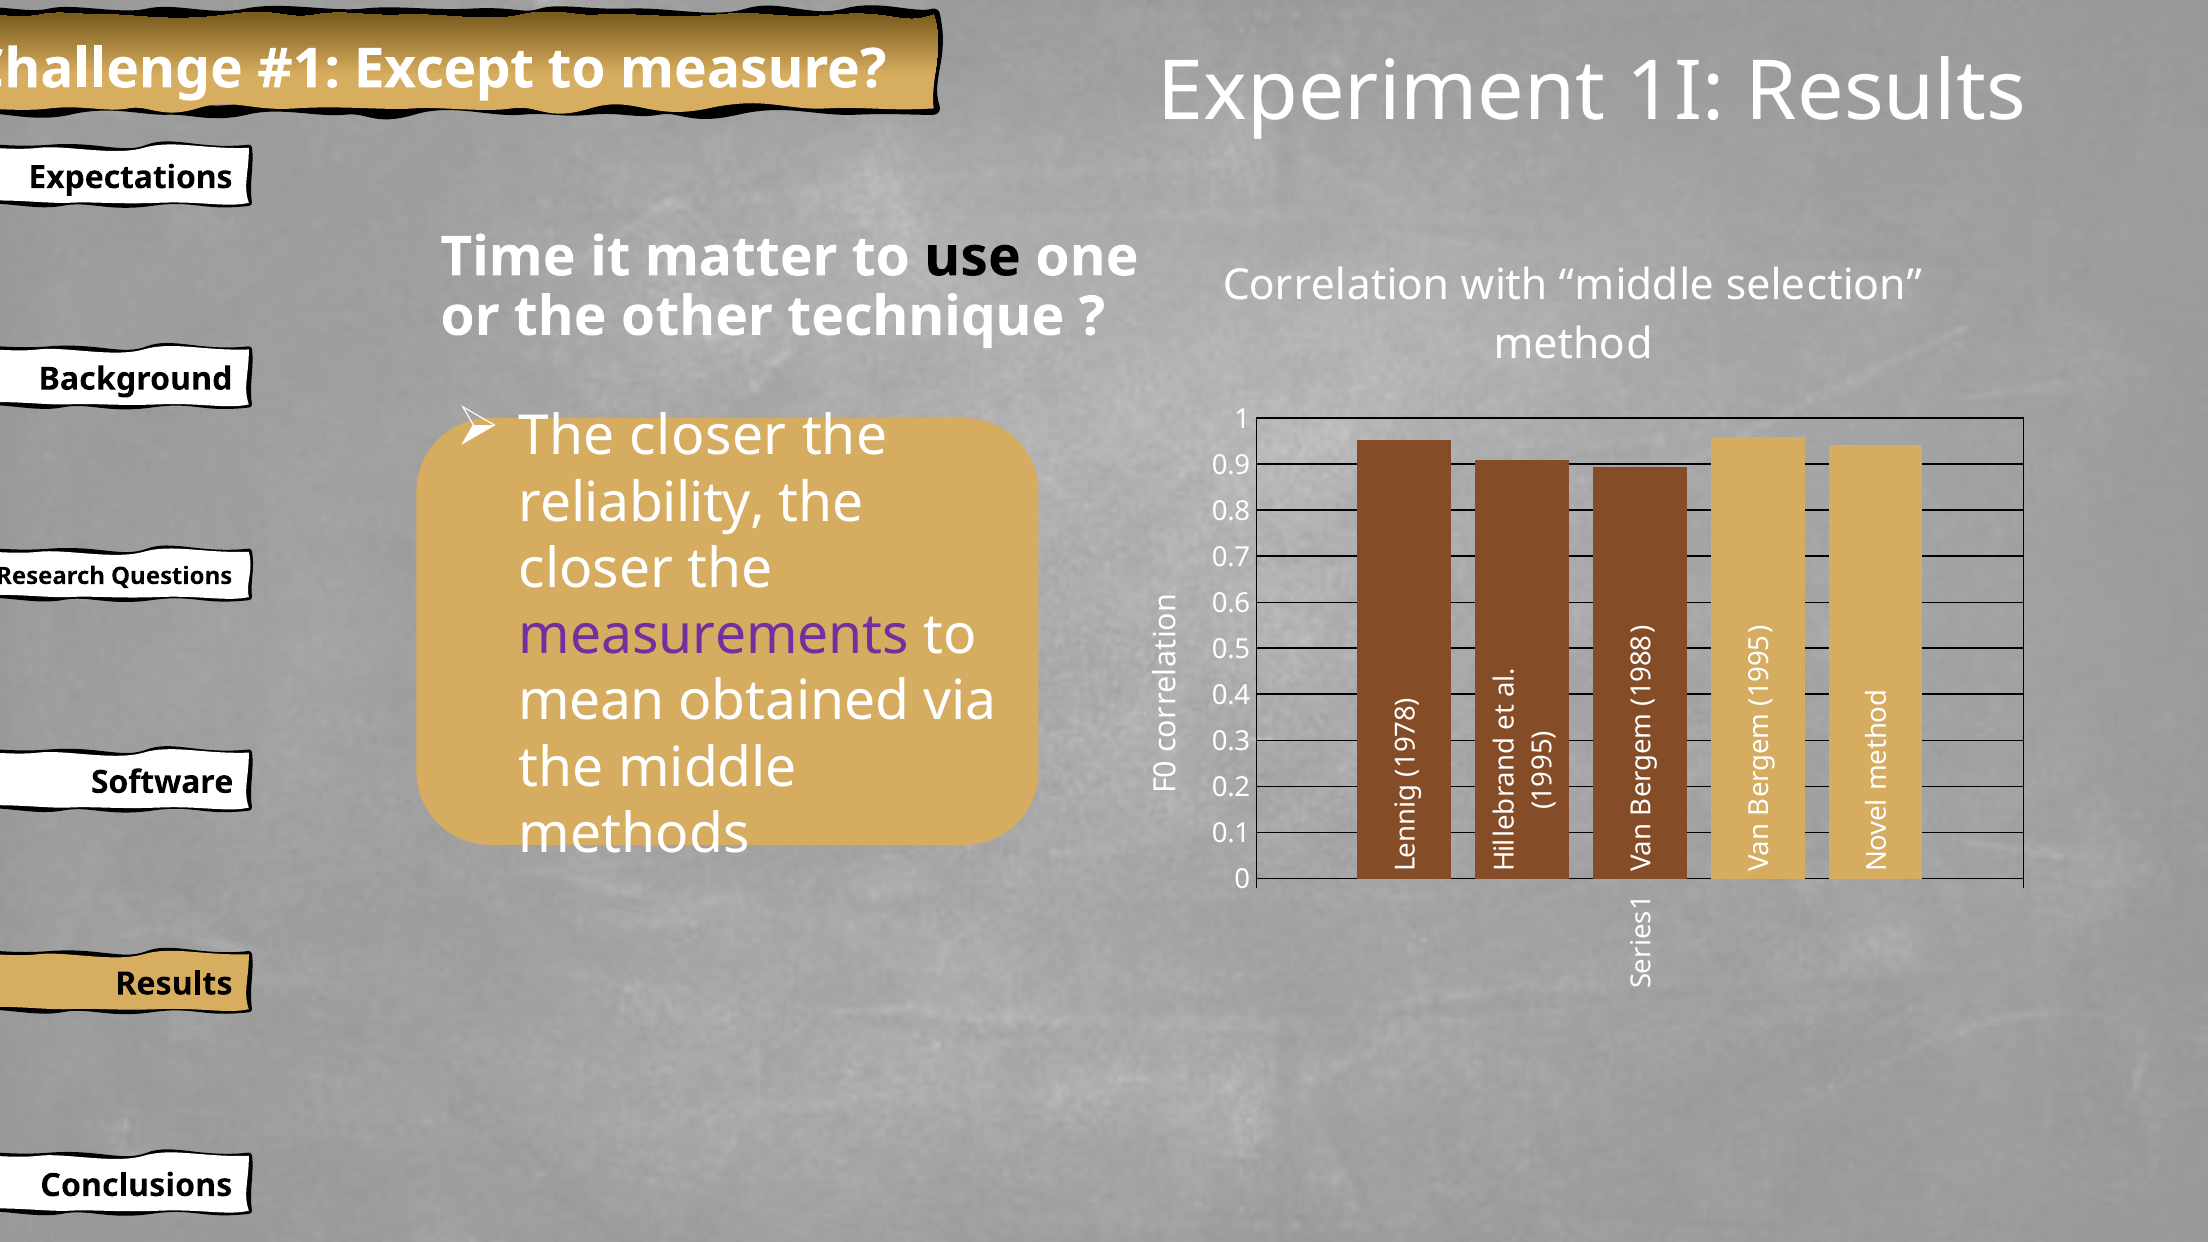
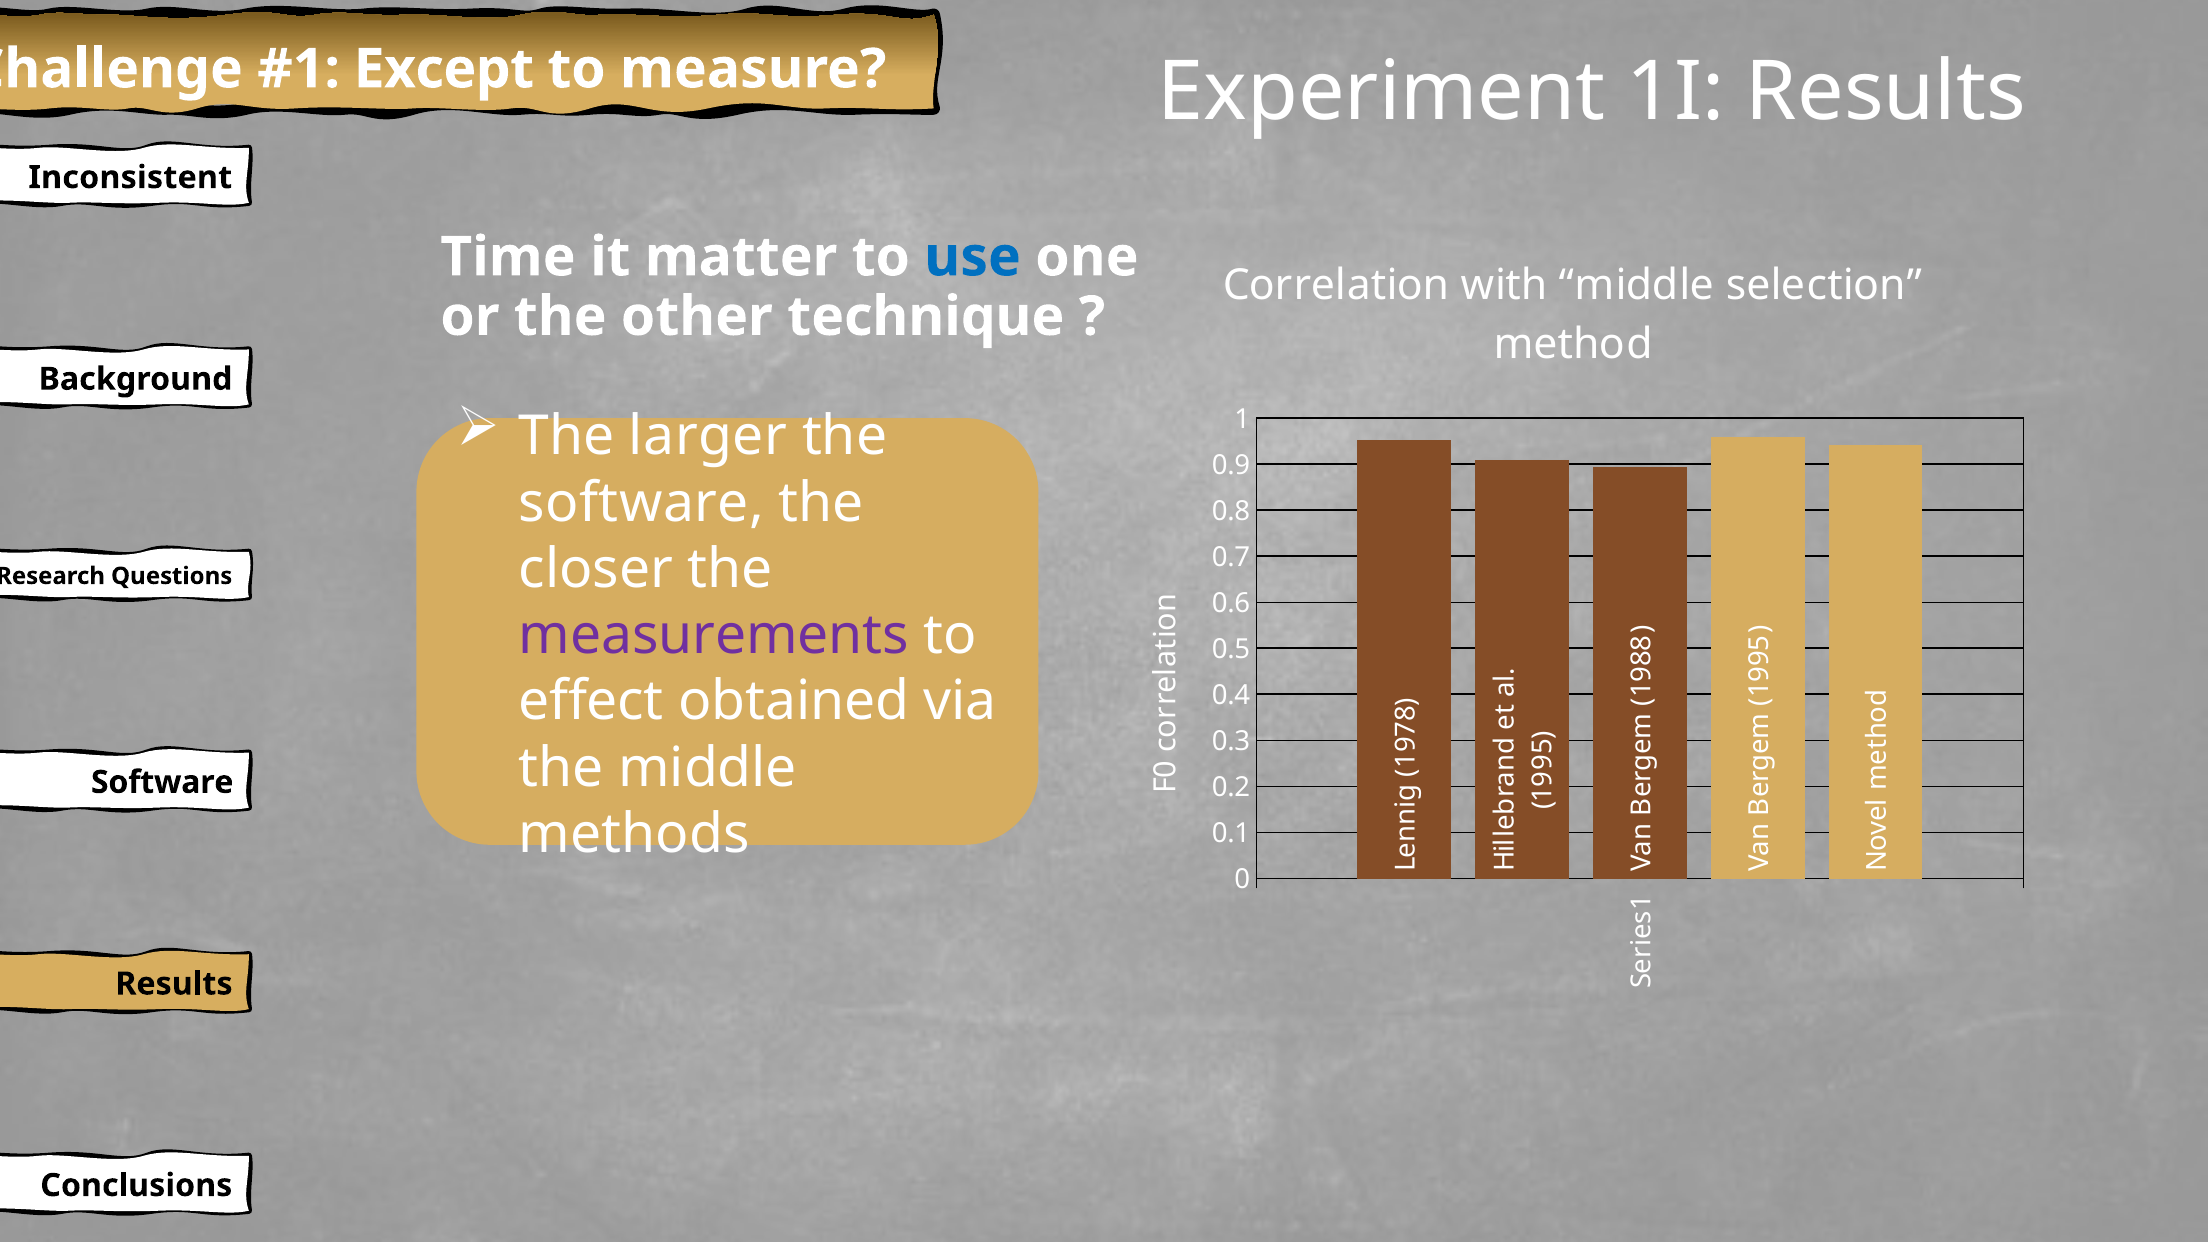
Expectations: Expectations -> Inconsistent
use colour: black -> blue
closer at (708, 437): closer -> larger
reliability at (642, 503): reliability -> software
mean: mean -> effect
